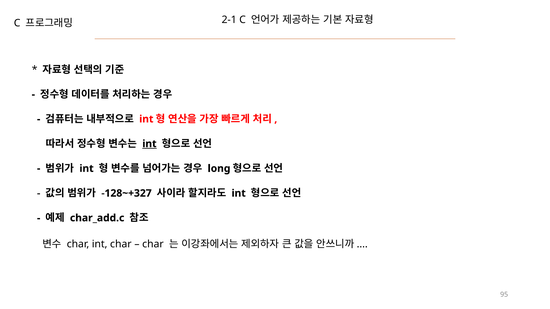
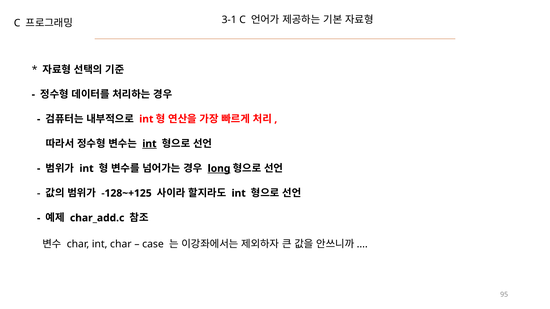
2-1: 2-1 -> 3-1
long underline: none -> present
-128~+327: -128~+327 -> -128~+125
char at (153, 244): char -> case
